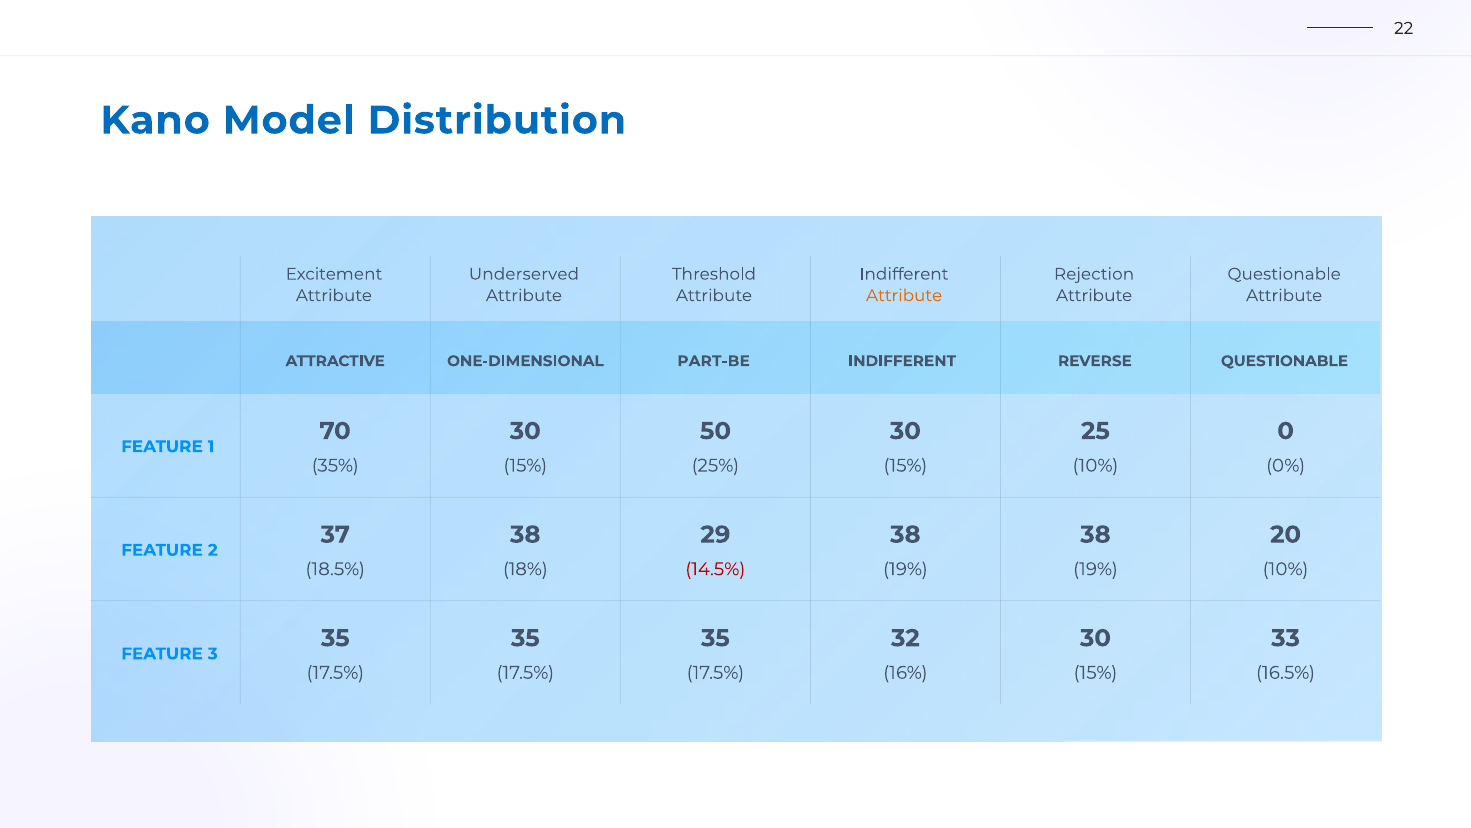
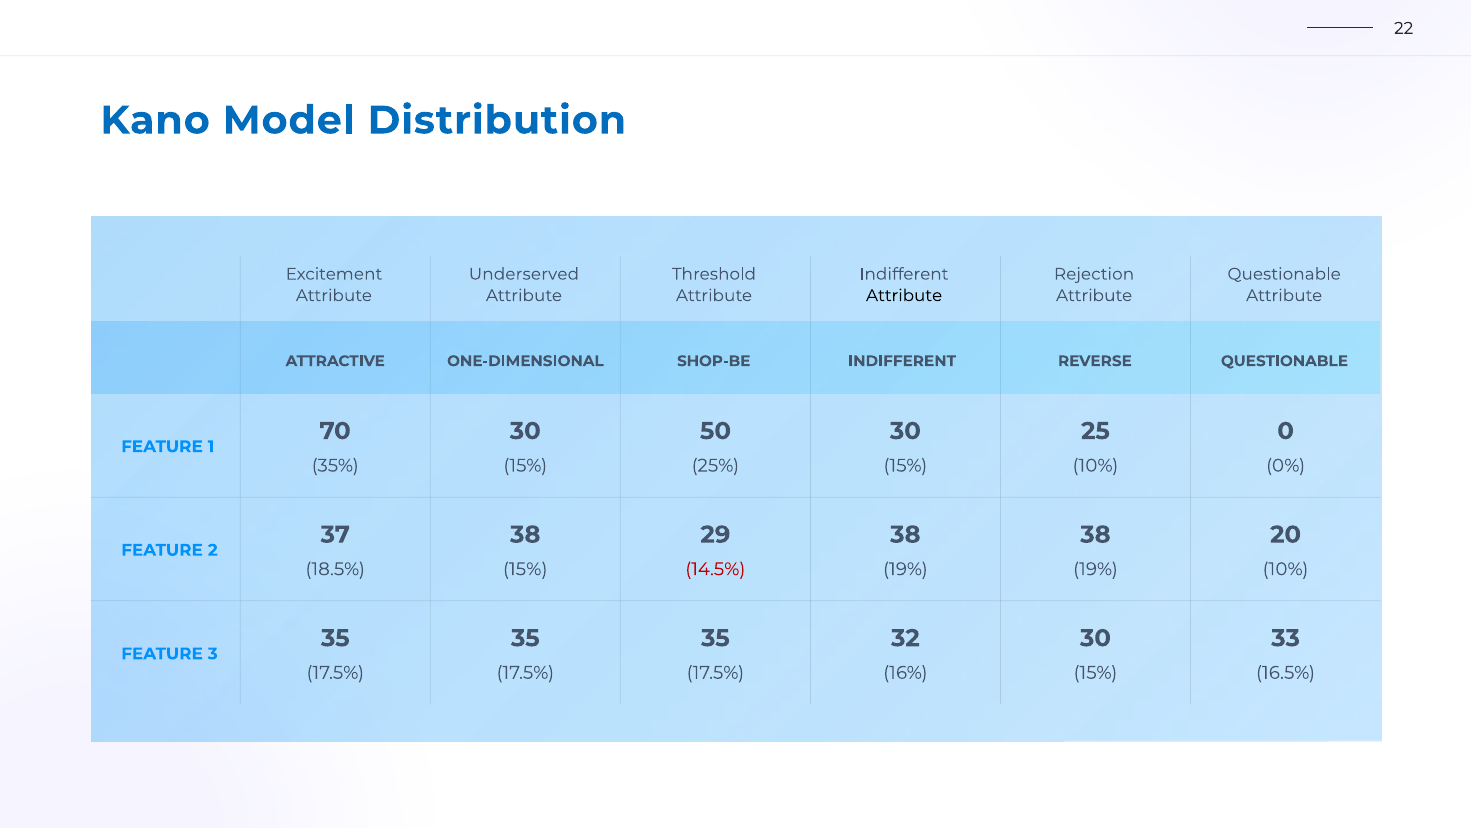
Attribute at (904, 295) colour: orange -> black
PART-BE: PART-BE -> SHOP-BE
18% at (525, 569): 18% -> 15%
